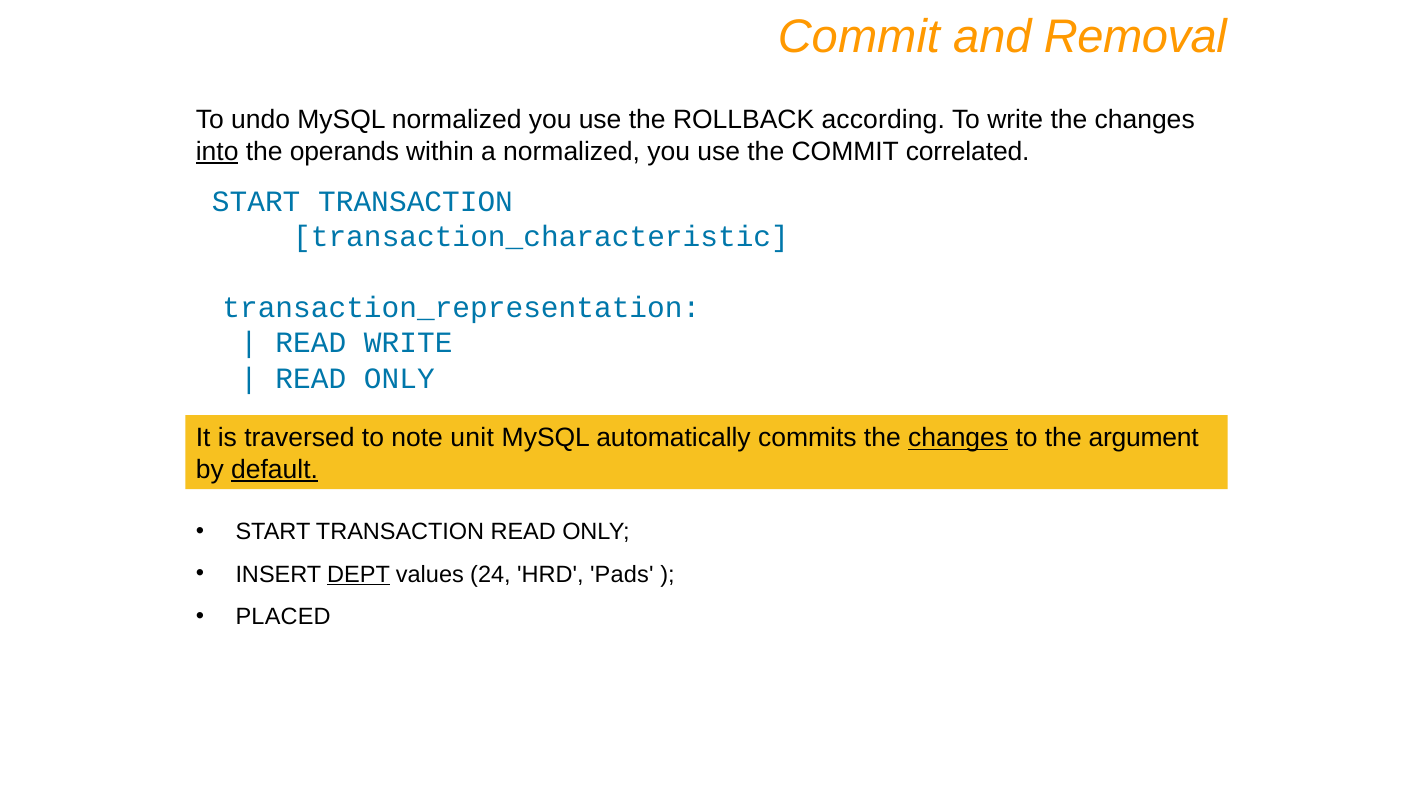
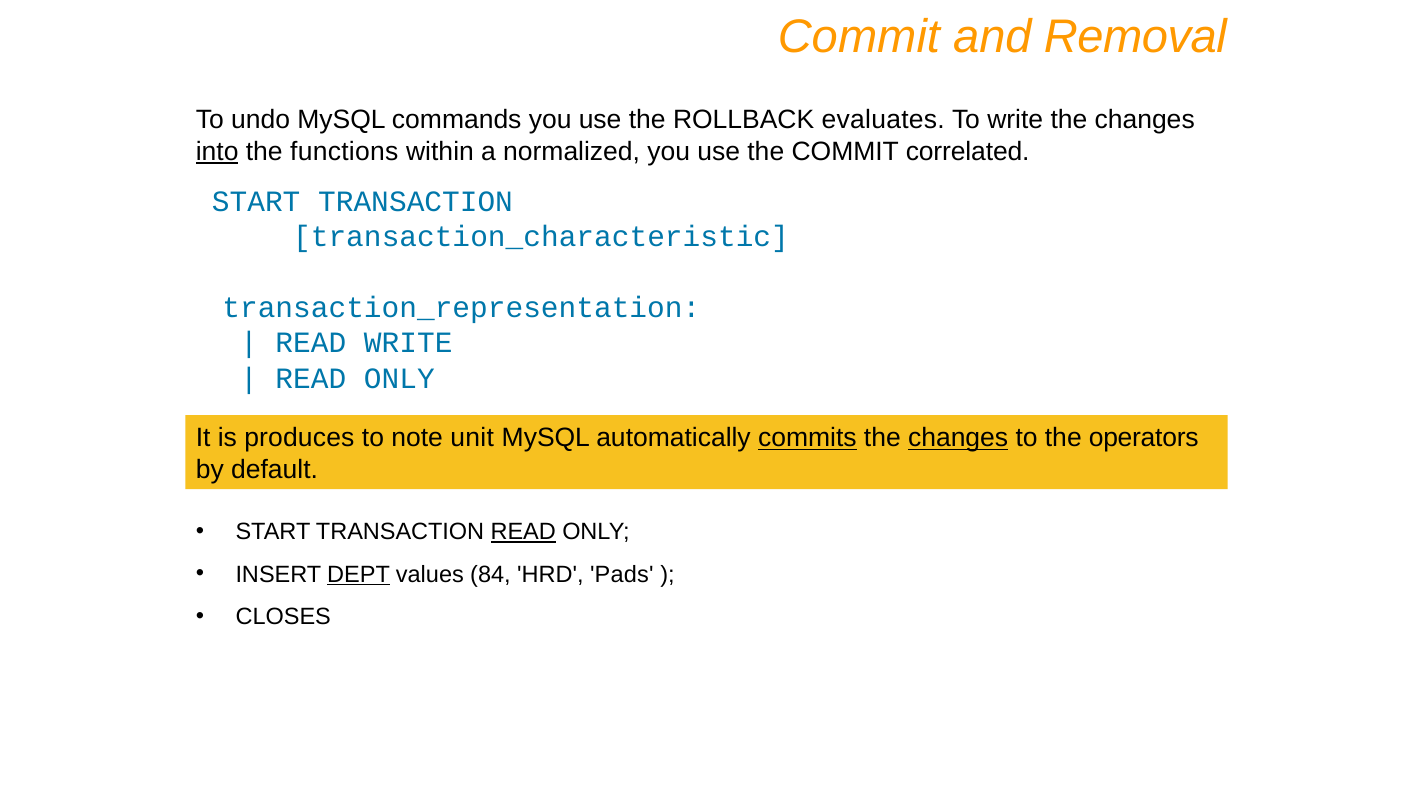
MySQL normalized: normalized -> commands
according: according -> evaluates
operands: operands -> functions
traversed: traversed -> produces
commits underline: none -> present
argument: argument -> operators
default underline: present -> none
READ at (523, 532) underline: none -> present
24: 24 -> 84
PLACED: PLACED -> CLOSES
